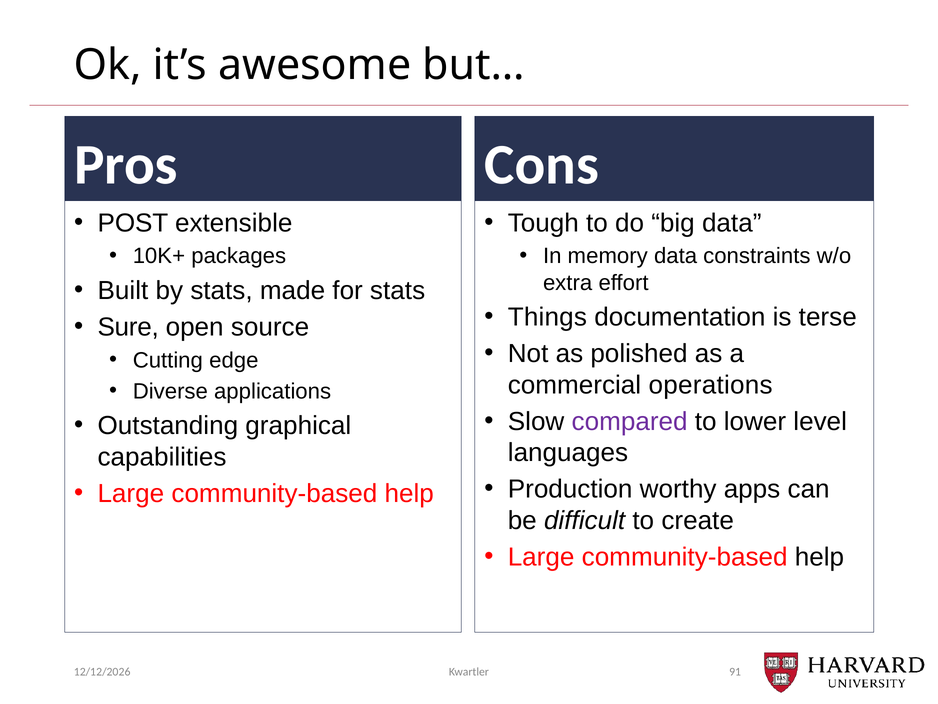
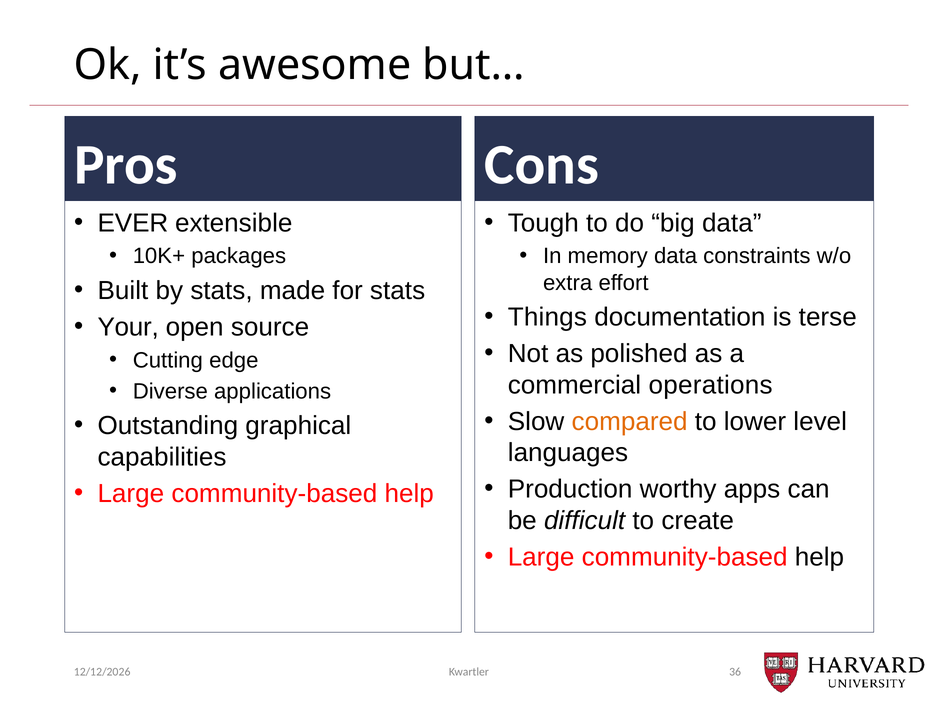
POST: POST -> EVER
Sure: Sure -> Your
compared colour: purple -> orange
91: 91 -> 36
